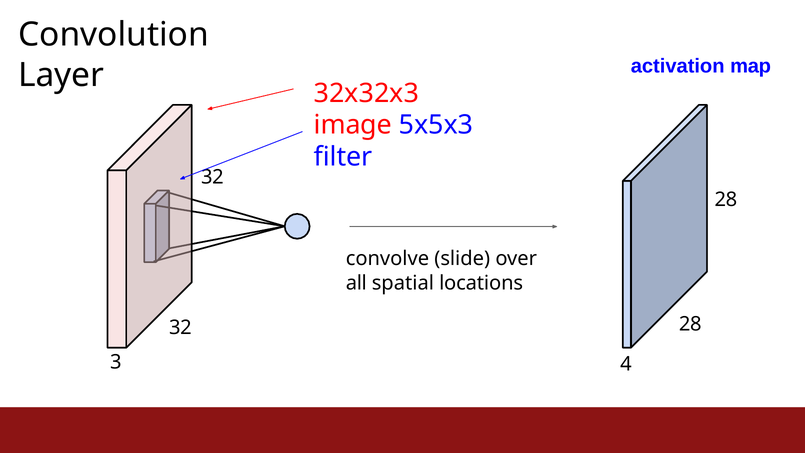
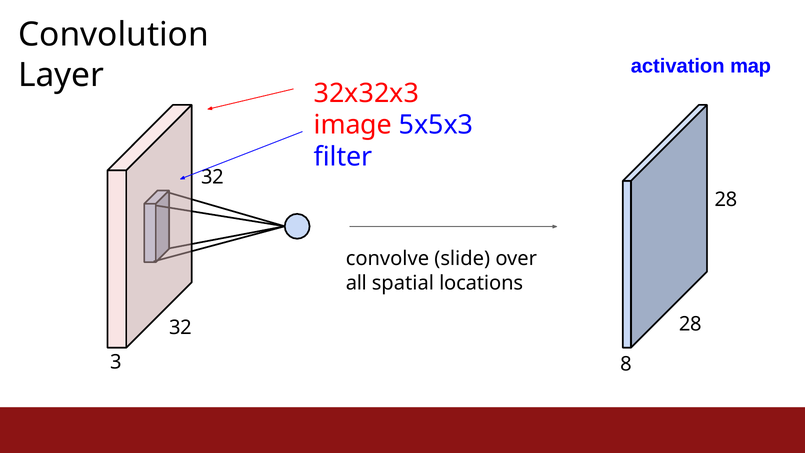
4: 4 -> 8
